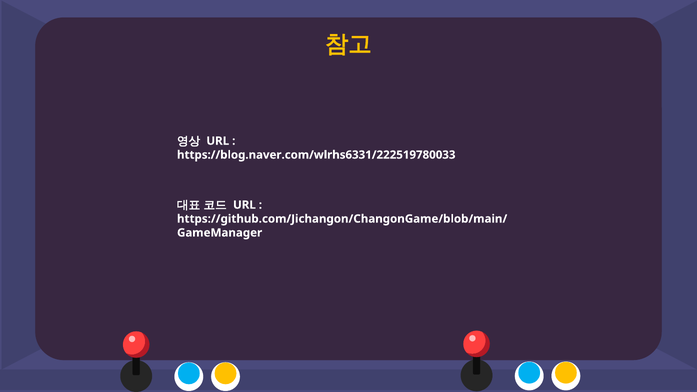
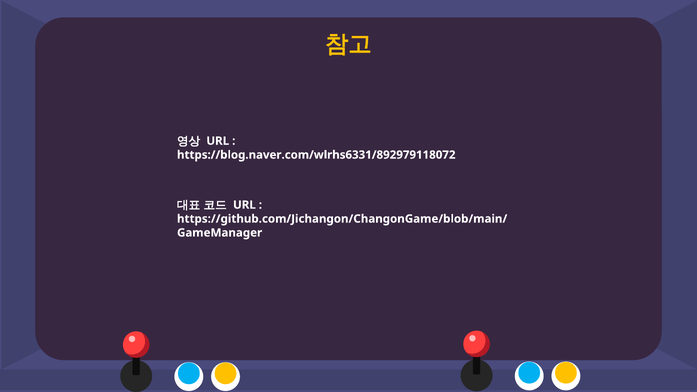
https://blog.naver.com/wlrhs6331/222519780033: https://blog.naver.com/wlrhs6331/222519780033 -> https://blog.naver.com/wlrhs6331/892979118072
